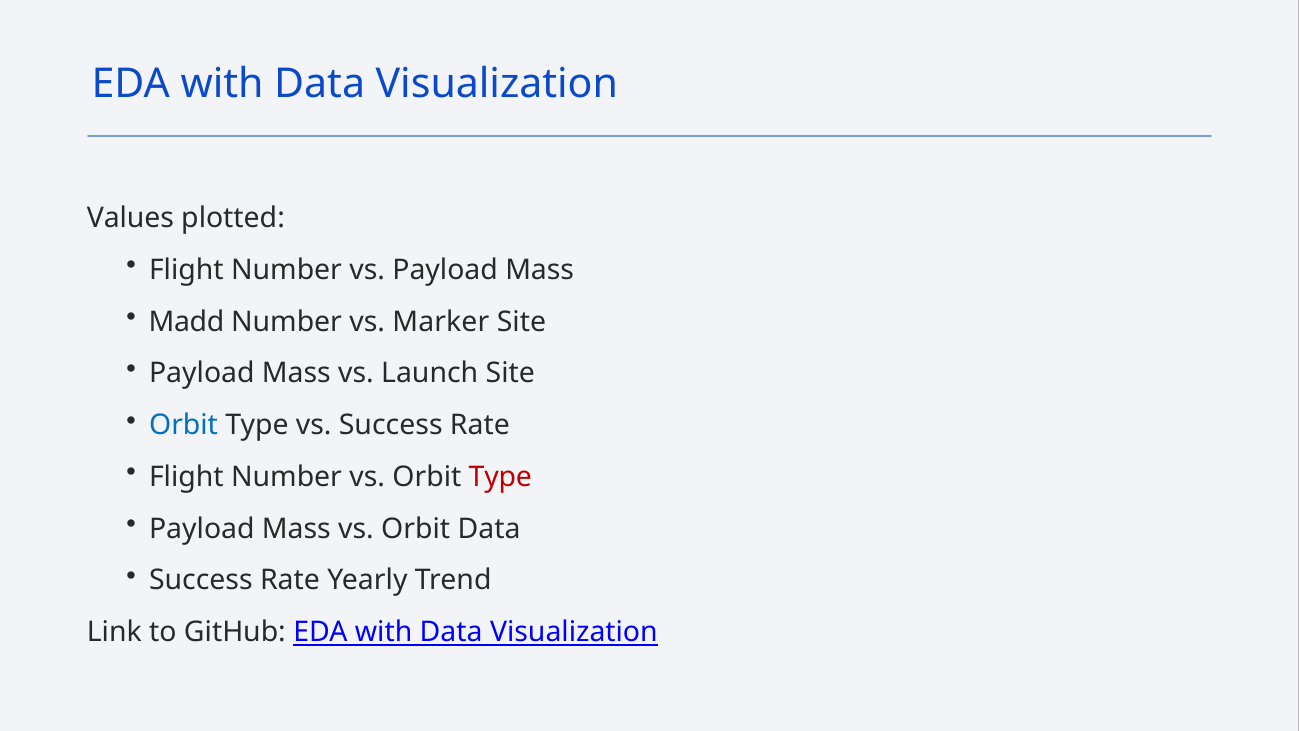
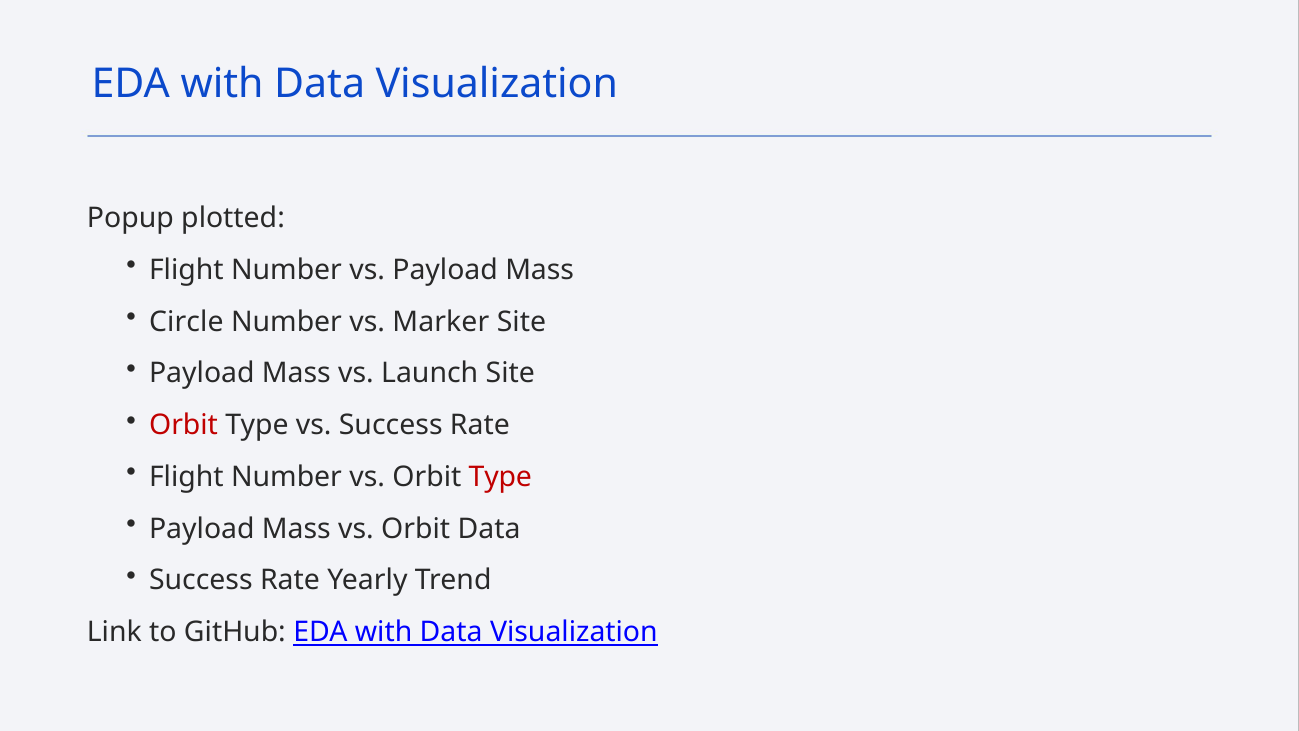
Values: Values -> Popup
Madd: Madd -> Circle
Orbit at (184, 425) colour: blue -> red
